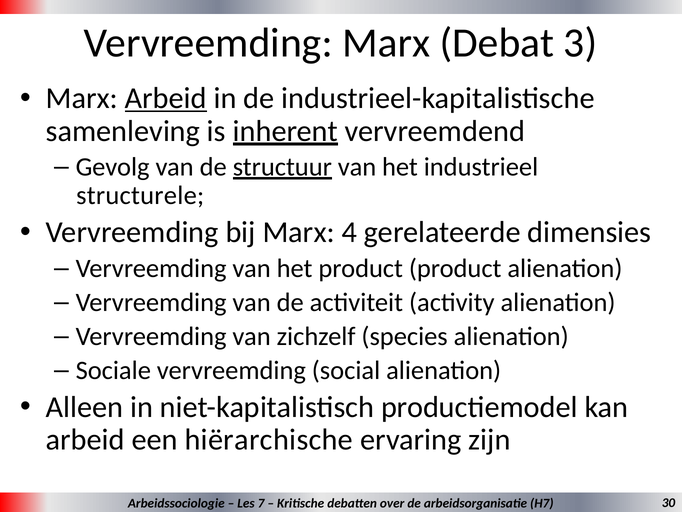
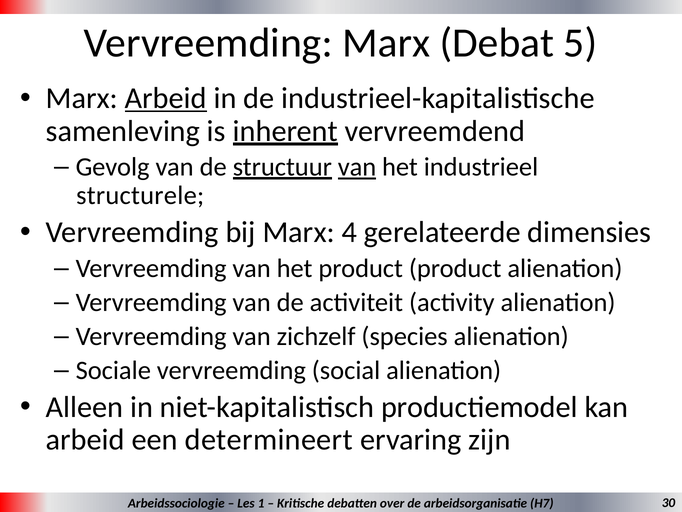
3: 3 -> 5
van at (357, 167) underline: none -> present
hiërarchische: hiërarchische -> determineert
7: 7 -> 1
